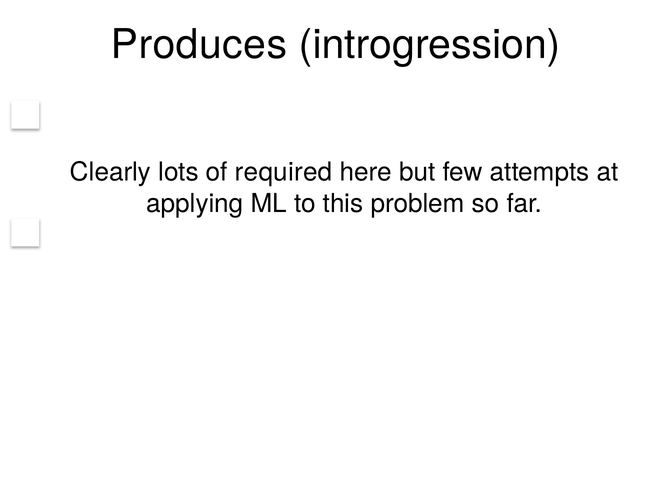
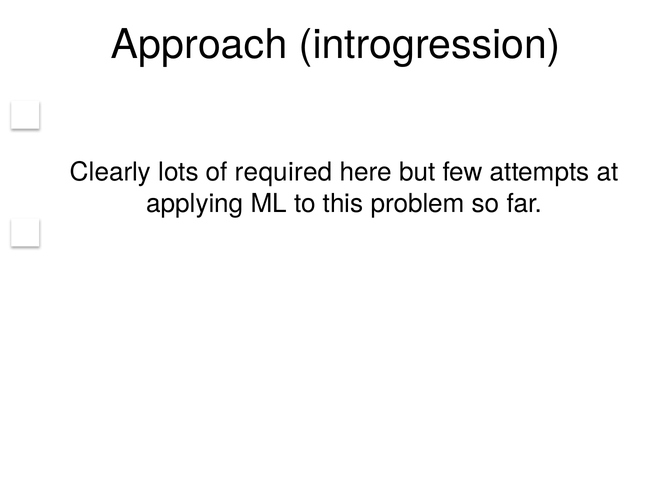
Produces: Produces -> Approach
